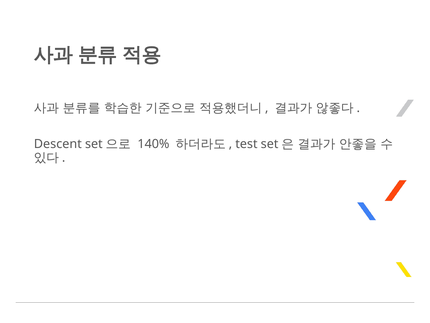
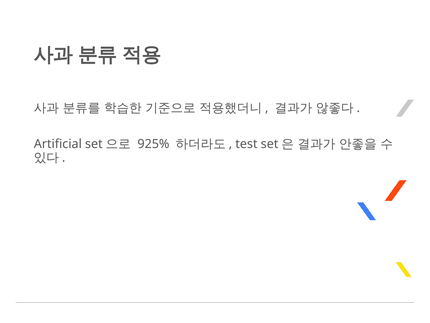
Descent: Descent -> Artificial
140%: 140% -> 925%
